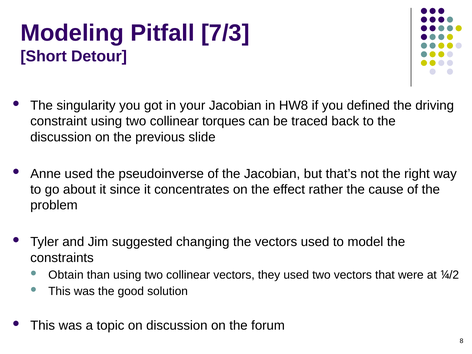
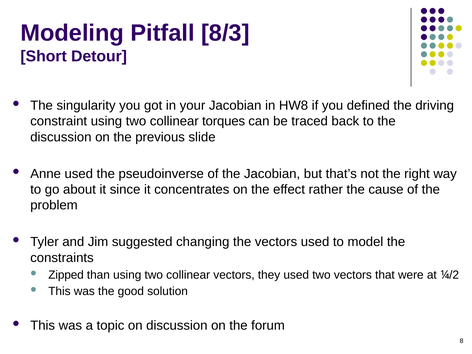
7/3: 7/3 -> 8/3
Obtain: Obtain -> Zipped
